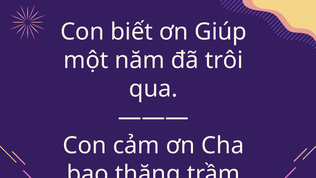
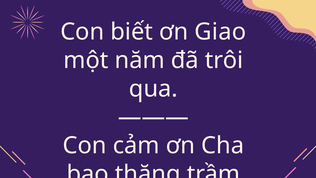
Giúp: Giúp -> Giao
